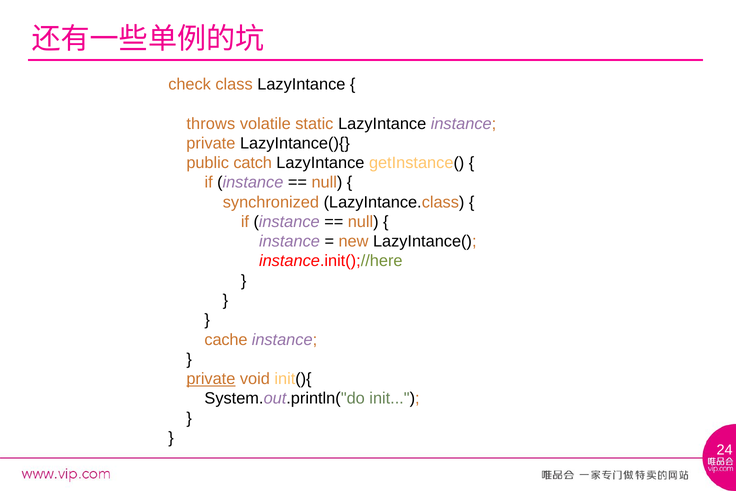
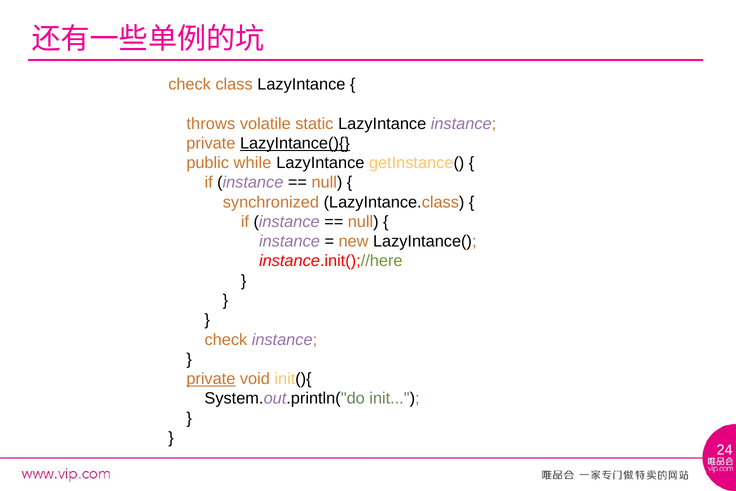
LazyIntance(){ underline: none -> present
catch: catch -> while
cache at (226, 339): cache -> check
